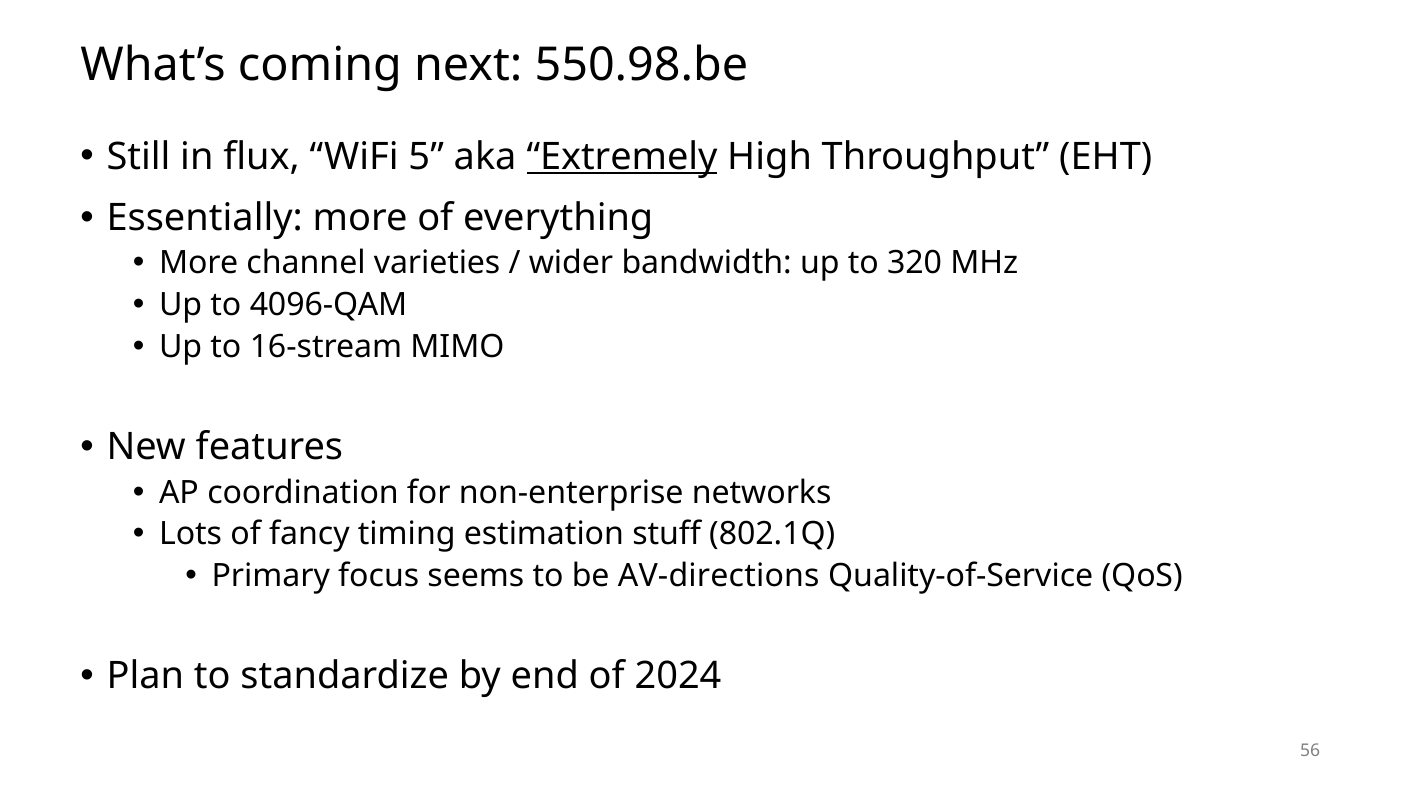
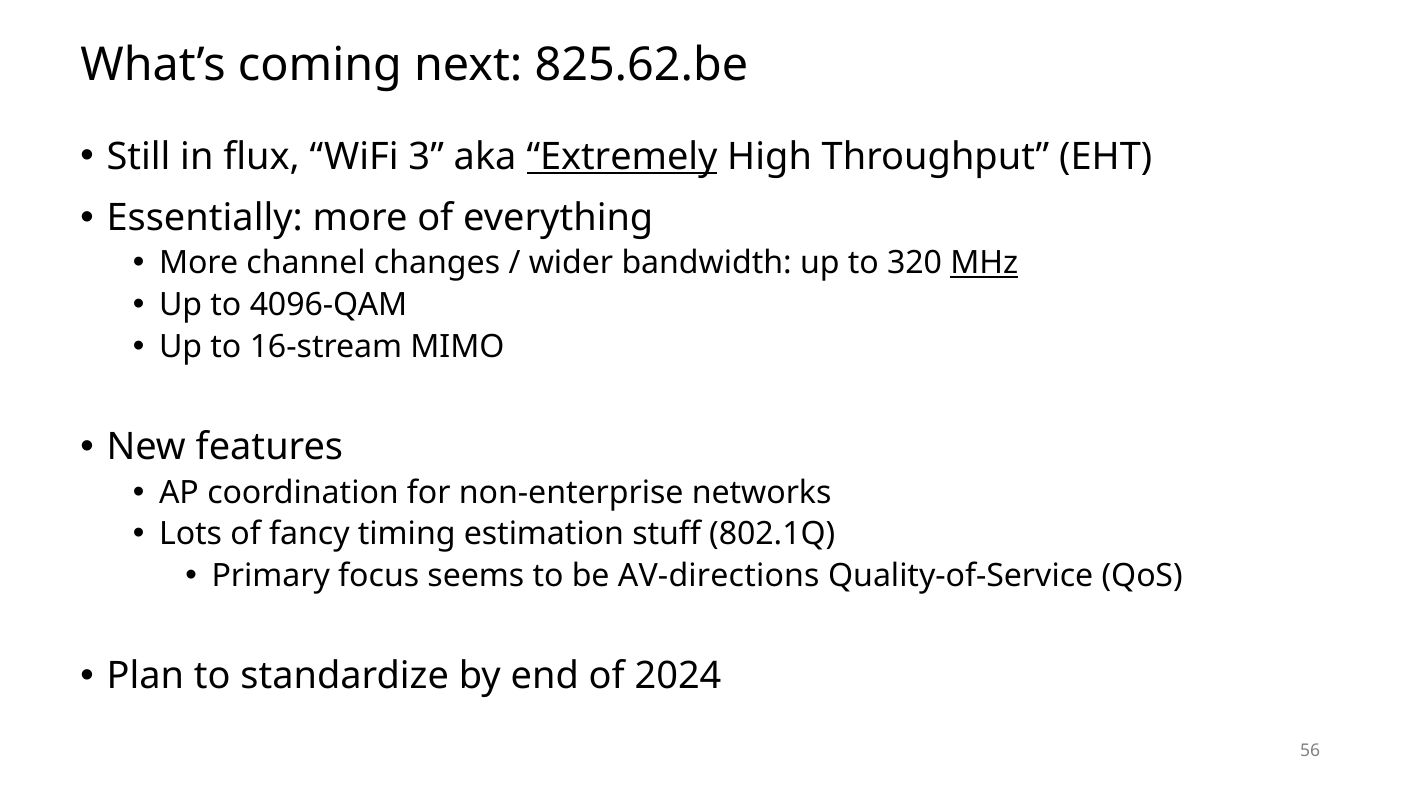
550.98.be: 550.98.be -> 825.62.be
5: 5 -> 3
varieties: varieties -> changes
MHz underline: none -> present
